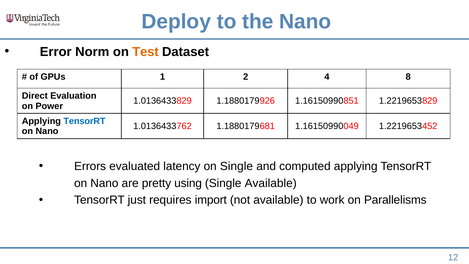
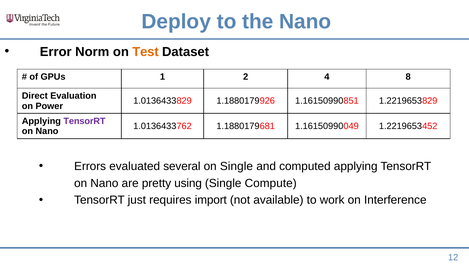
TensorRT at (84, 121) colour: blue -> purple
latency: latency -> several
Single Available: Available -> Compute
Parallelisms: Parallelisms -> Interference
